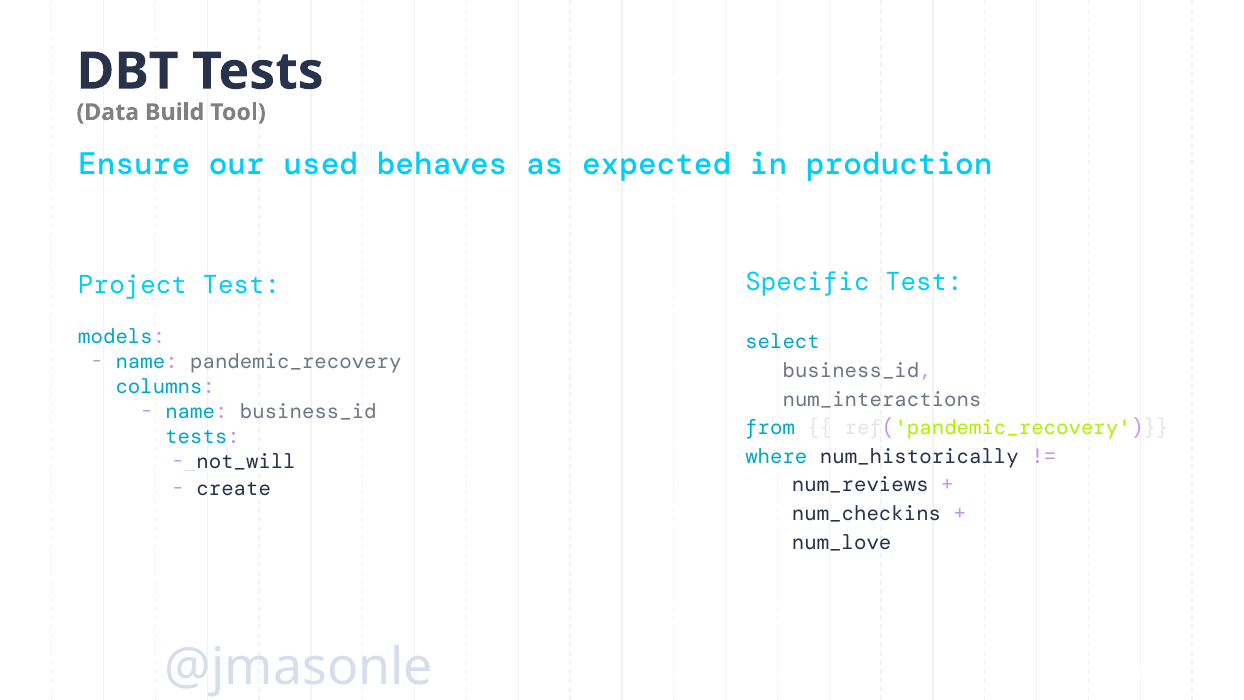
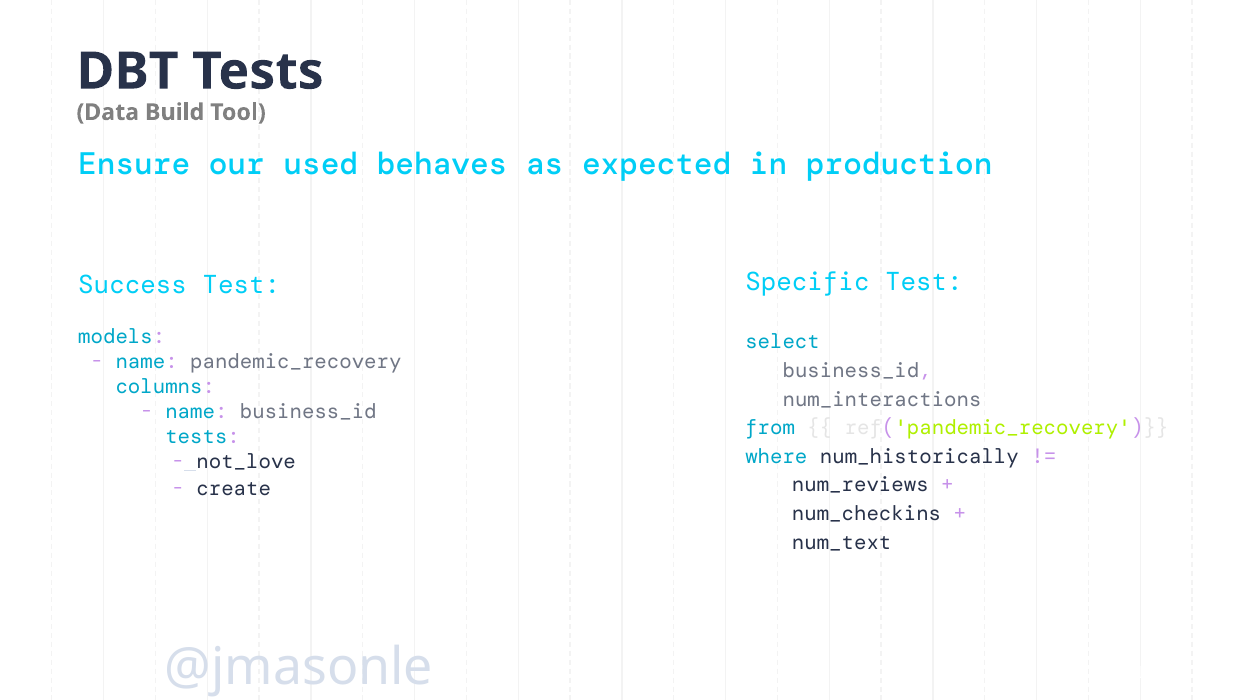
Project: Project -> Success
not_will: not_will -> not_love
num_love: num_love -> num_text
